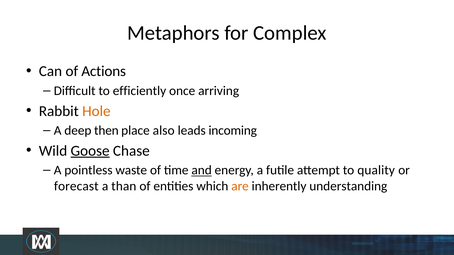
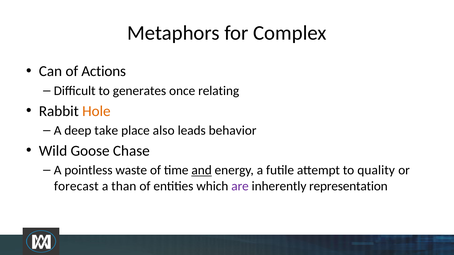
efficiently: efficiently -> generates
arriving: arriving -> relating
then: then -> take
incoming: incoming -> behavior
Goose underline: present -> none
are colour: orange -> purple
understanding: understanding -> representation
